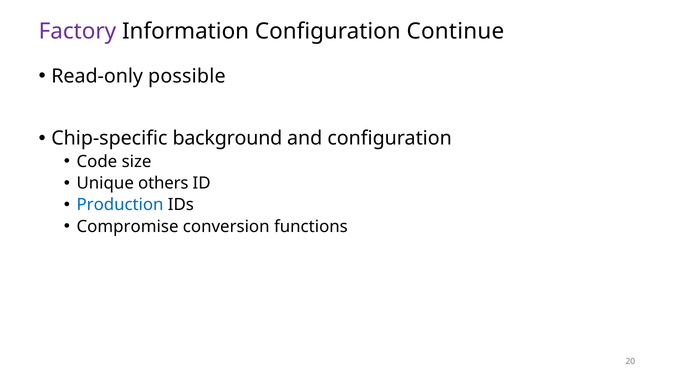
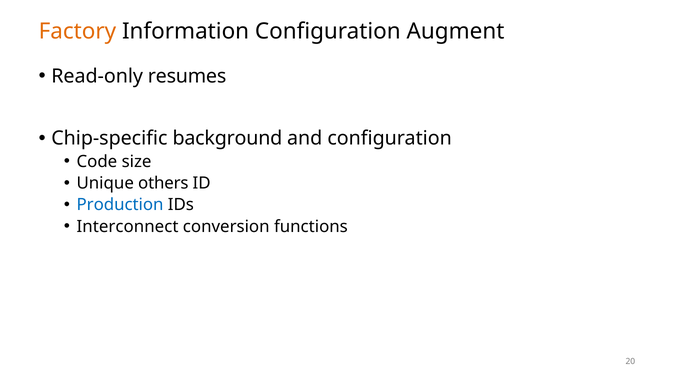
Factory colour: purple -> orange
Continue: Continue -> Augment
possible: possible -> resumes
Compromise: Compromise -> Interconnect
